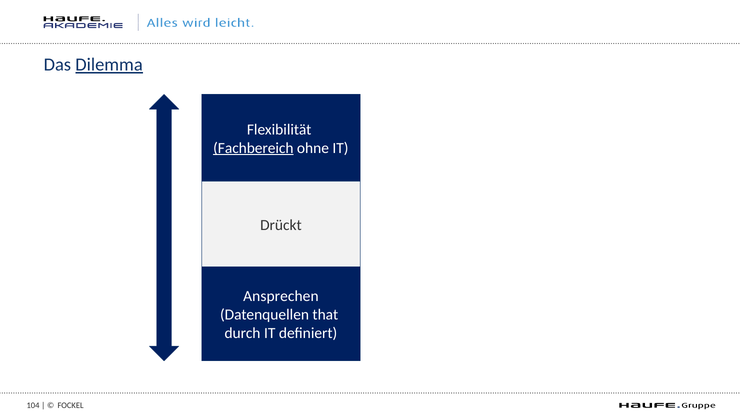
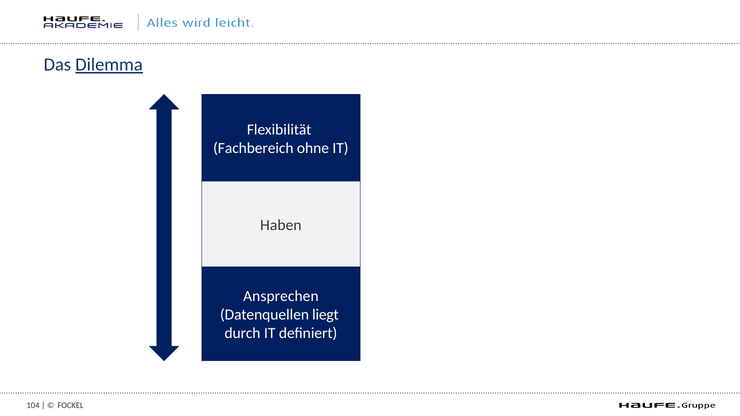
Fachbereich underline: present -> none
Drückt: Drückt -> Haben
that: that -> liegt
